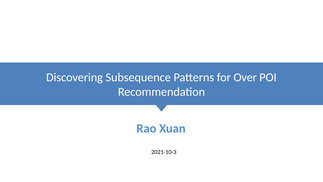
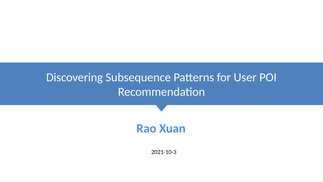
Over: Over -> User
